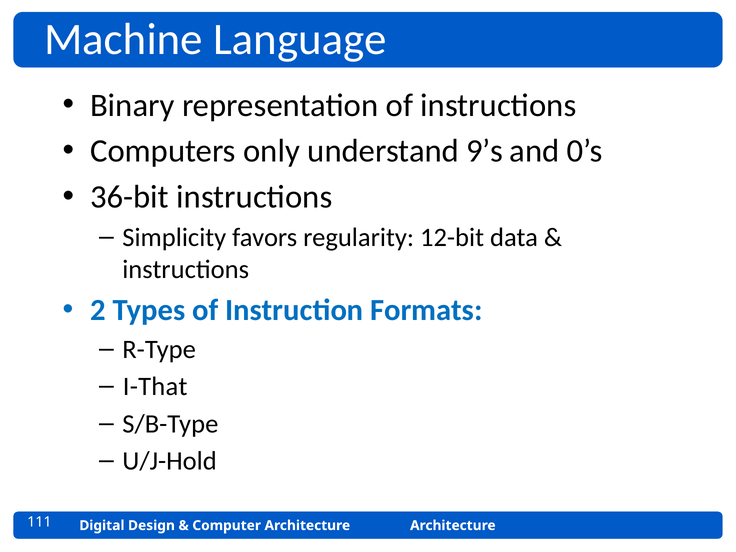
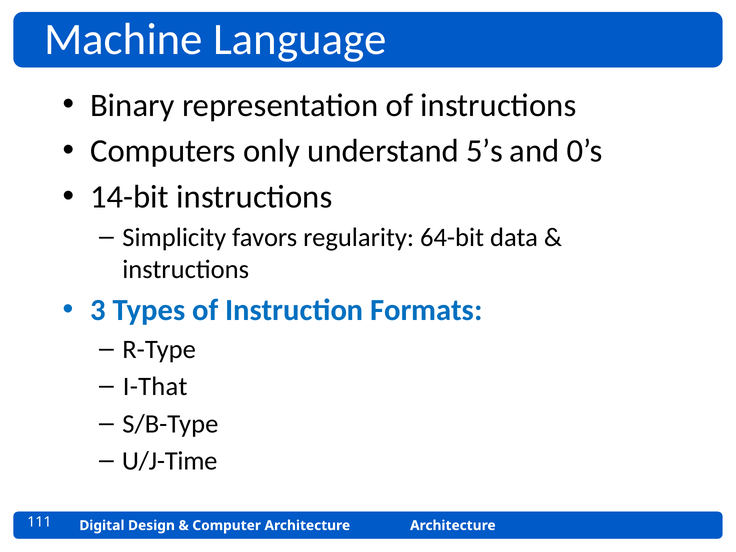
9’s: 9’s -> 5’s
36-bit: 36-bit -> 14-bit
12-bit: 12-bit -> 64-bit
2: 2 -> 3
U/J-Hold: U/J-Hold -> U/J-Time
